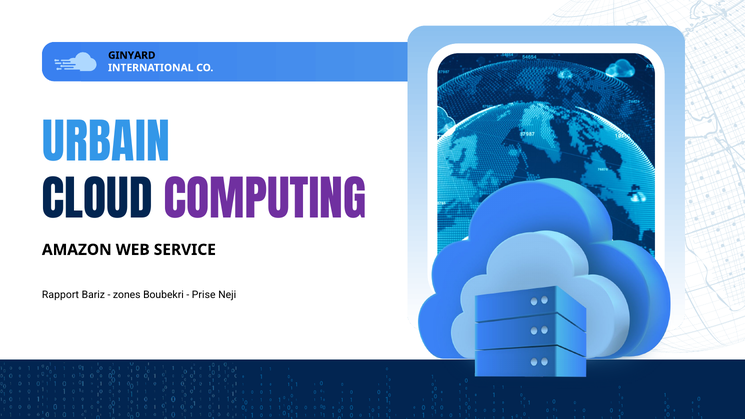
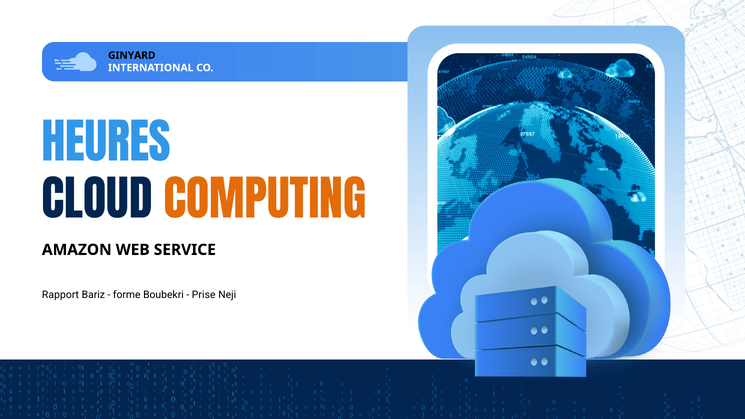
URBAIN: URBAIN -> HEURES
COMPUTING colour: purple -> orange
zones: zones -> forme
